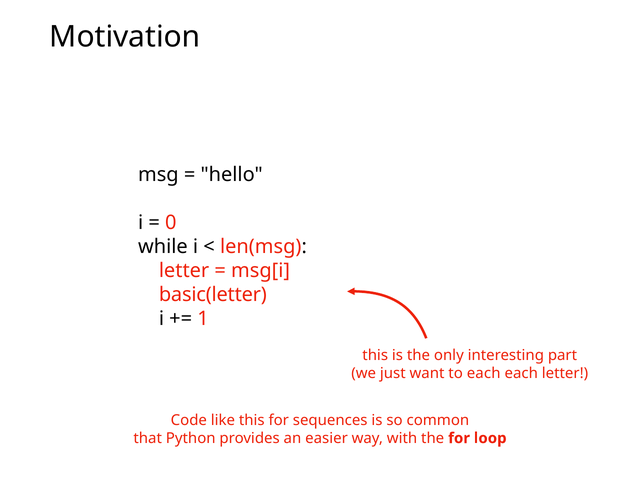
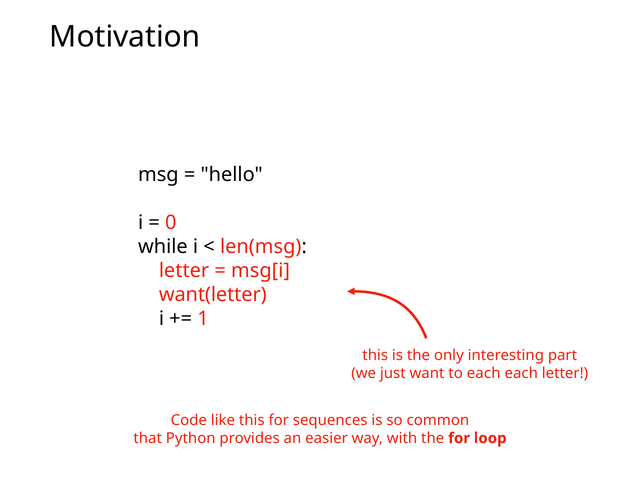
basic(letter: basic(letter -> want(letter
